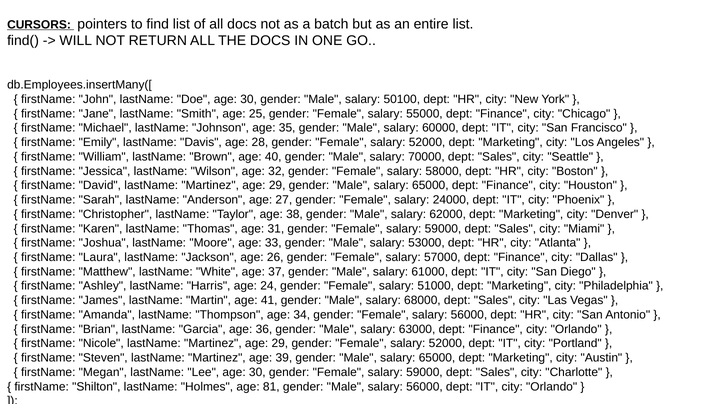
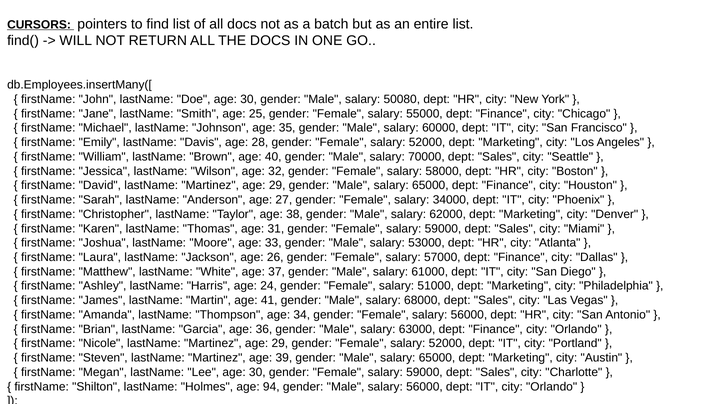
50100: 50100 -> 50080
24000: 24000 -> 34000
81: 81 -> 94
